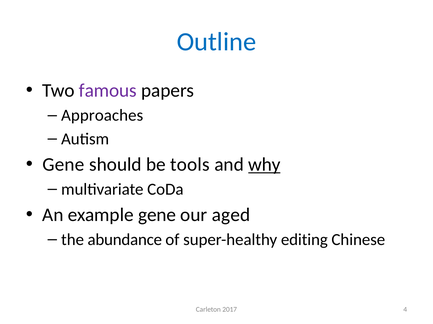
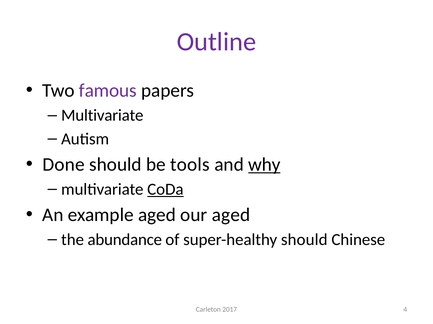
Outline colour: blue -> purple
Approaches at (102, 116): Approaches -> Multivariate
Gene at (63, 165): Gene -> Done
CoDa underline: none -> present
example gene: gene -> aged
super-healthy editing: editing -> should
